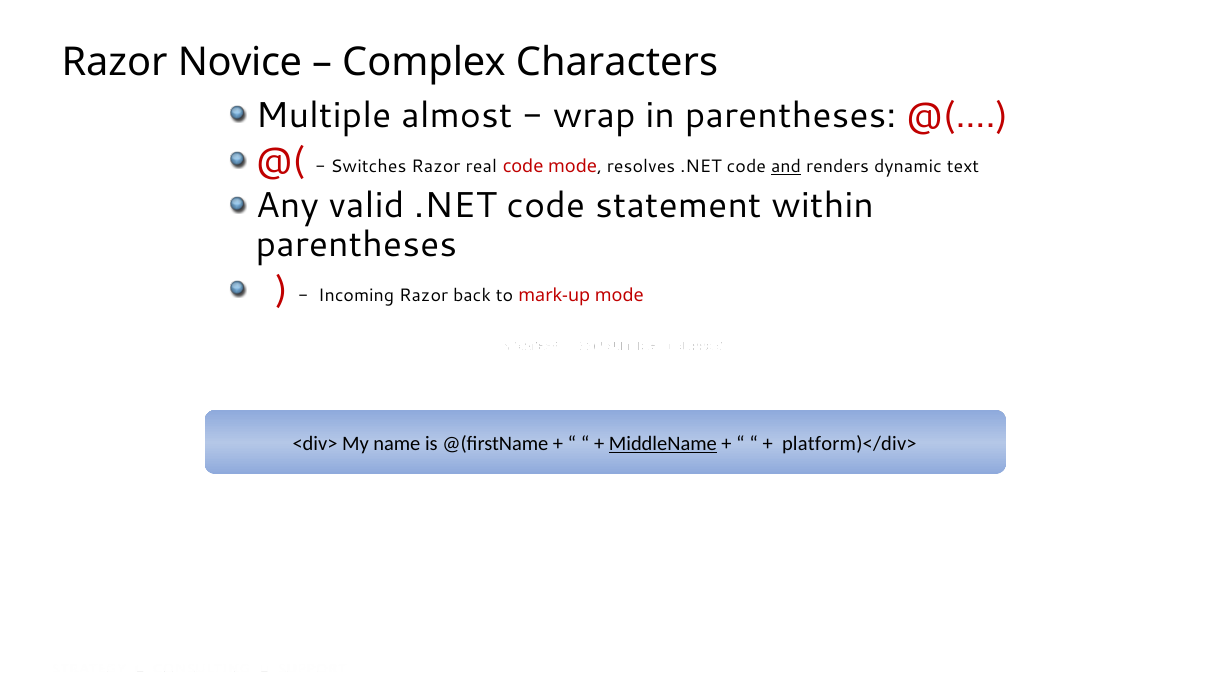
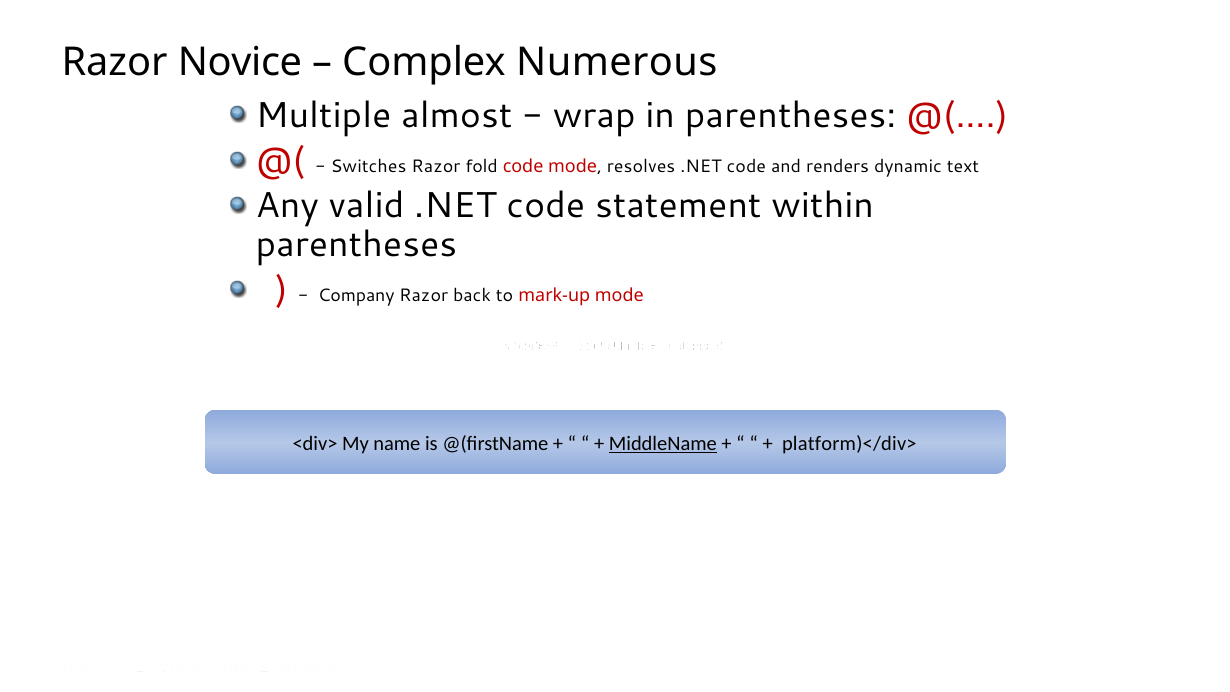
Characters: Characters -> Numerous
real: real -> fold
and underline: present -> none
Incoming: Incoming -> Company
